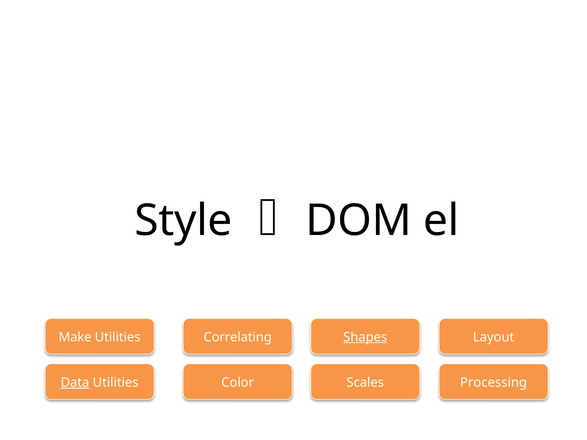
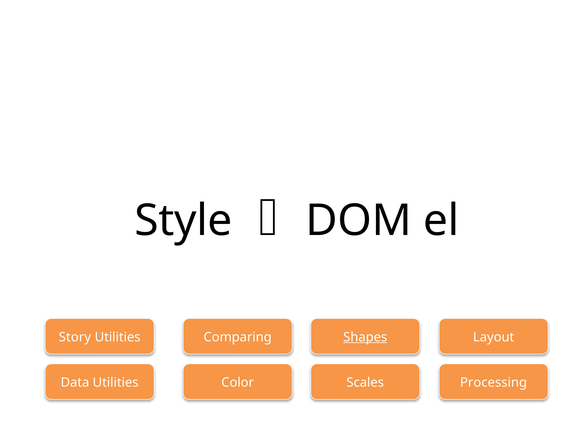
Make: Make -> Story
Correlating: Correlating -> Comparing
Data underline: present -> none
